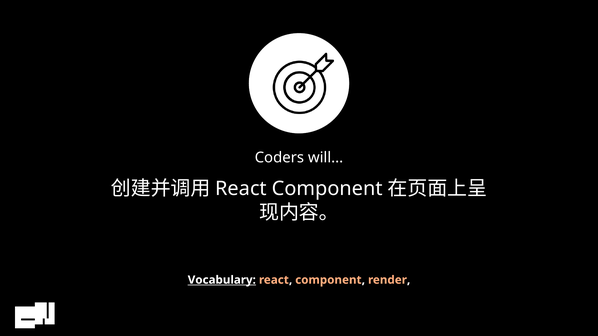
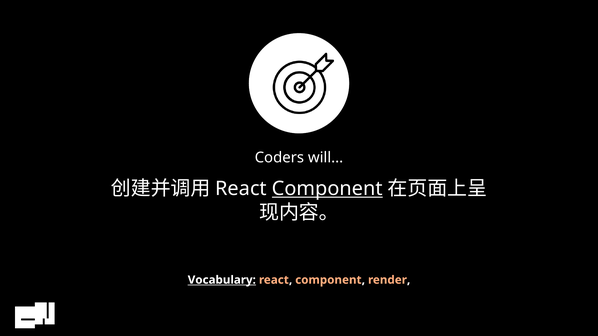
Component at (327, 189) underline: none -> present
